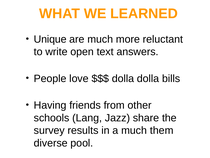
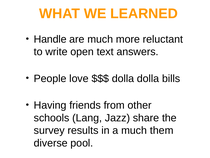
Unique: Unique -> Handle
